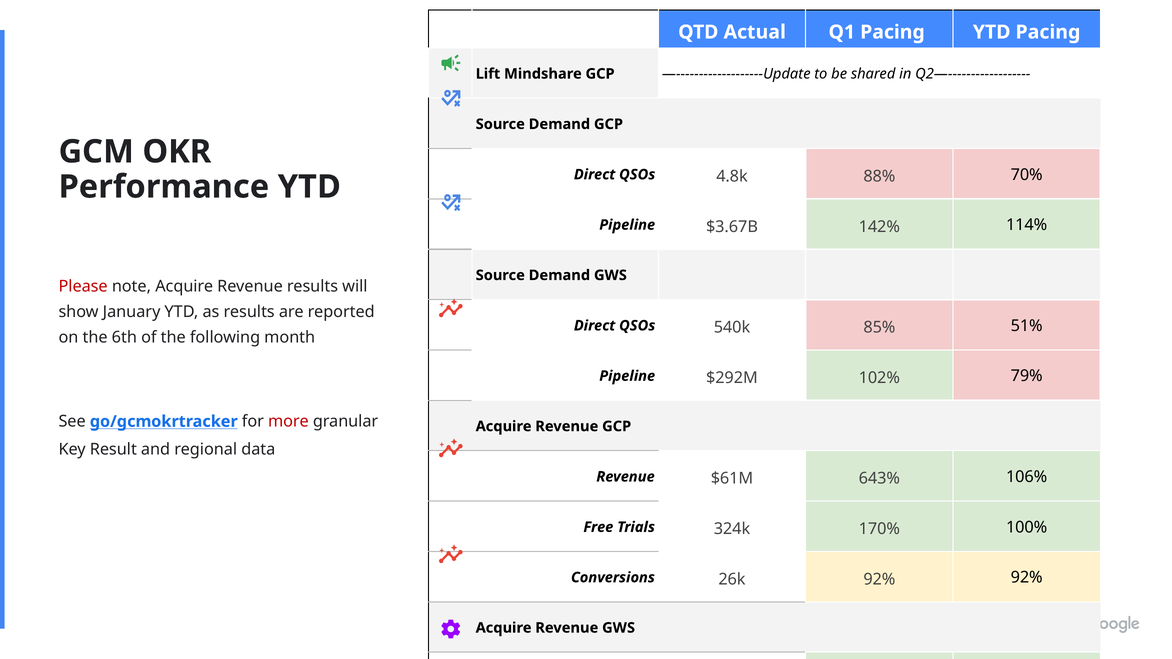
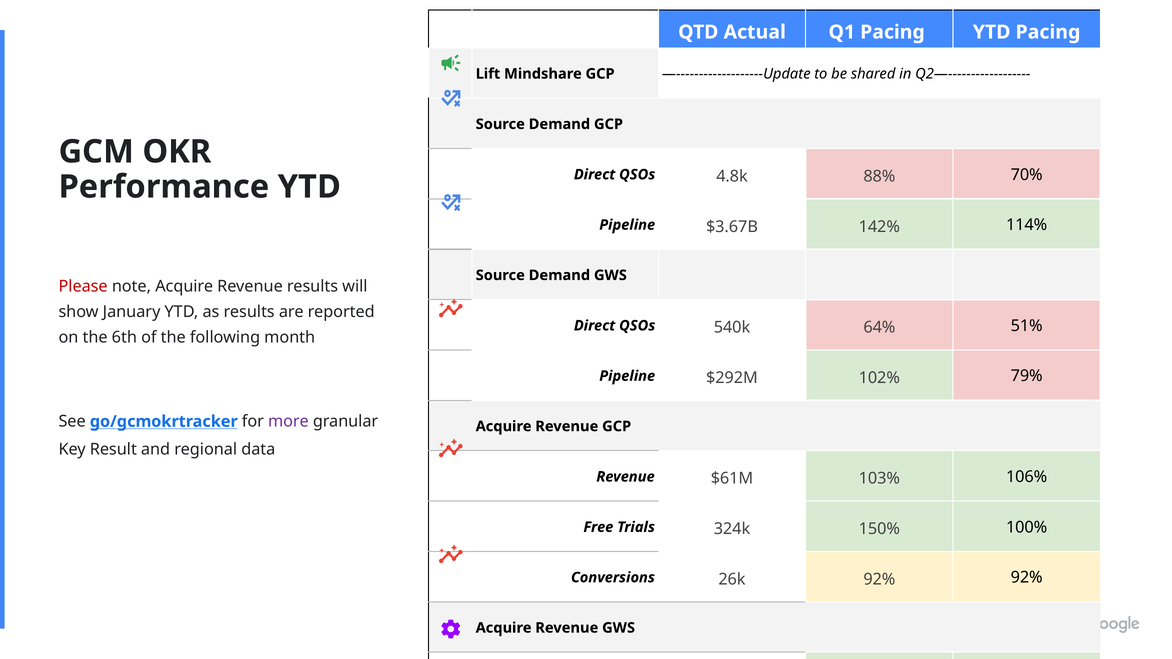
85%: 85% -> 64%
more colour: red -> purple
643%: 643% -> 103%
170%: 170% -> 150%
